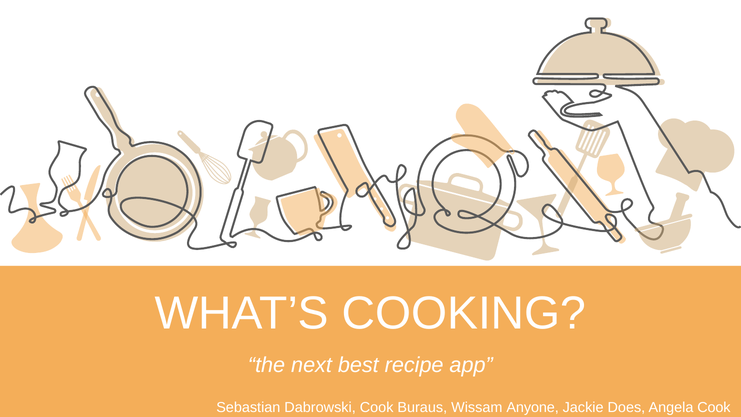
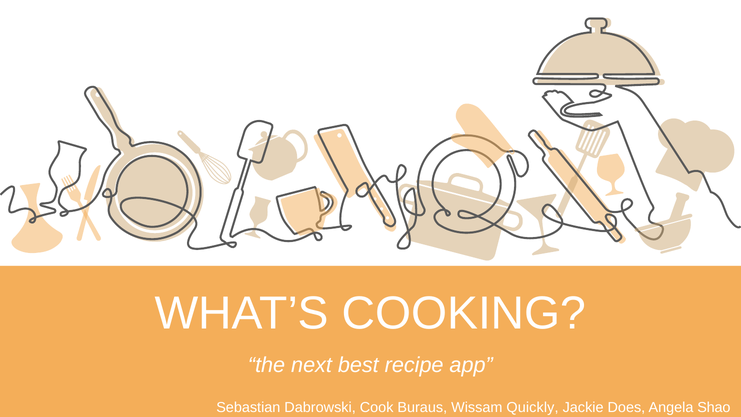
Anyone: Anyone -> Quickly
Angela Cook: Cook -> Shao
